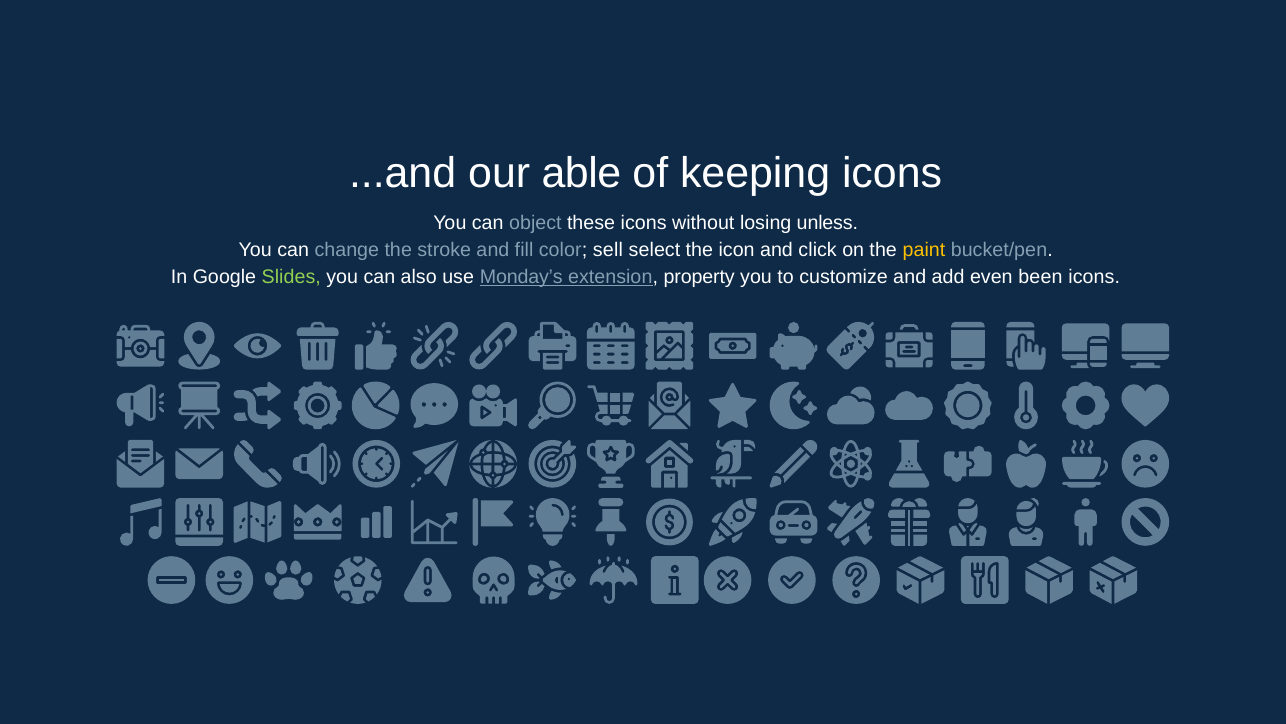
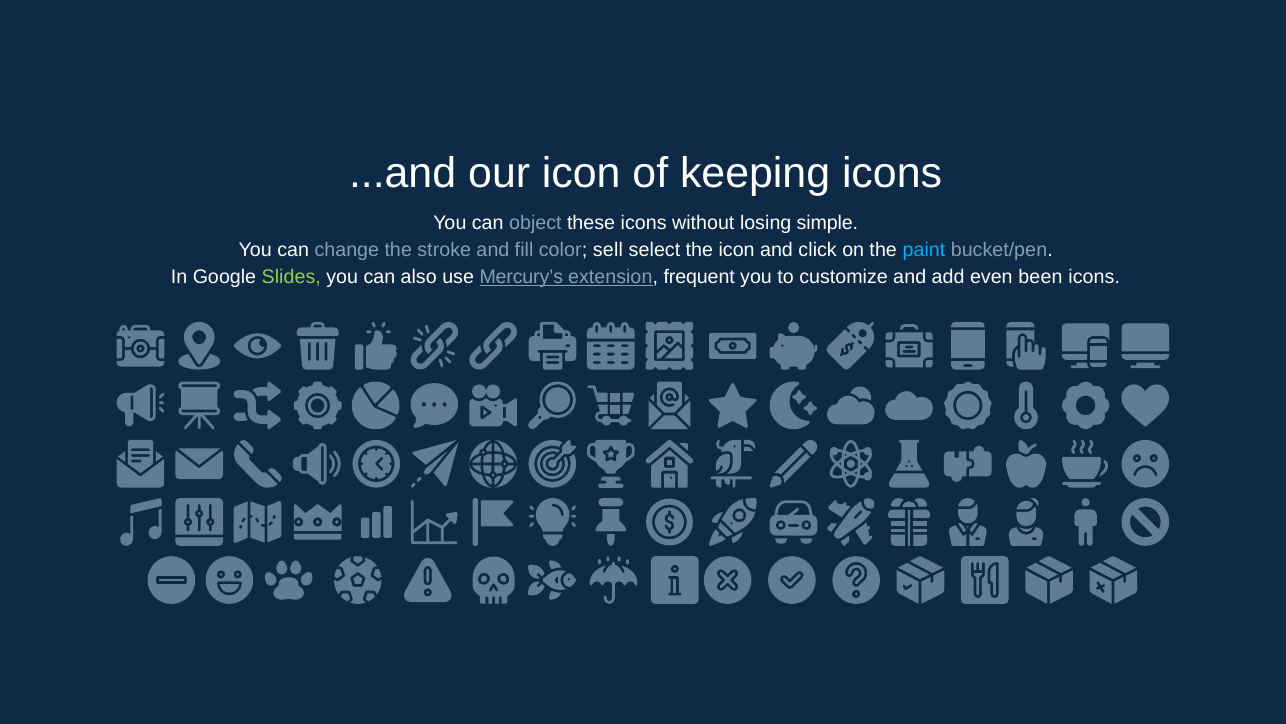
our able: able -> icon
unless: unless -> simple
paint colour: yellow -> light blue
Monday’s: Monday’s -> Mercury’s
property: property -> frequent
